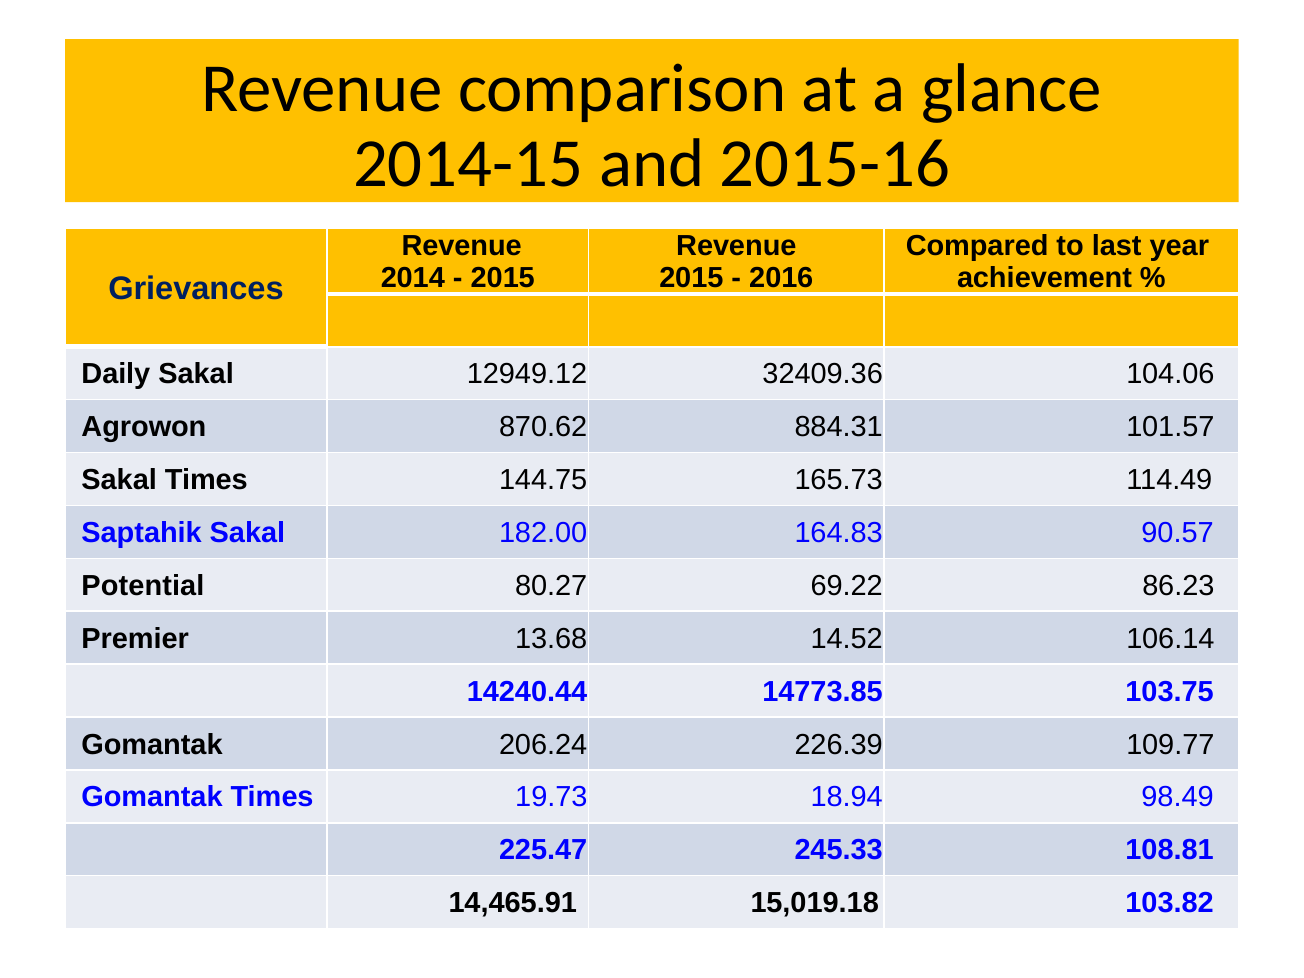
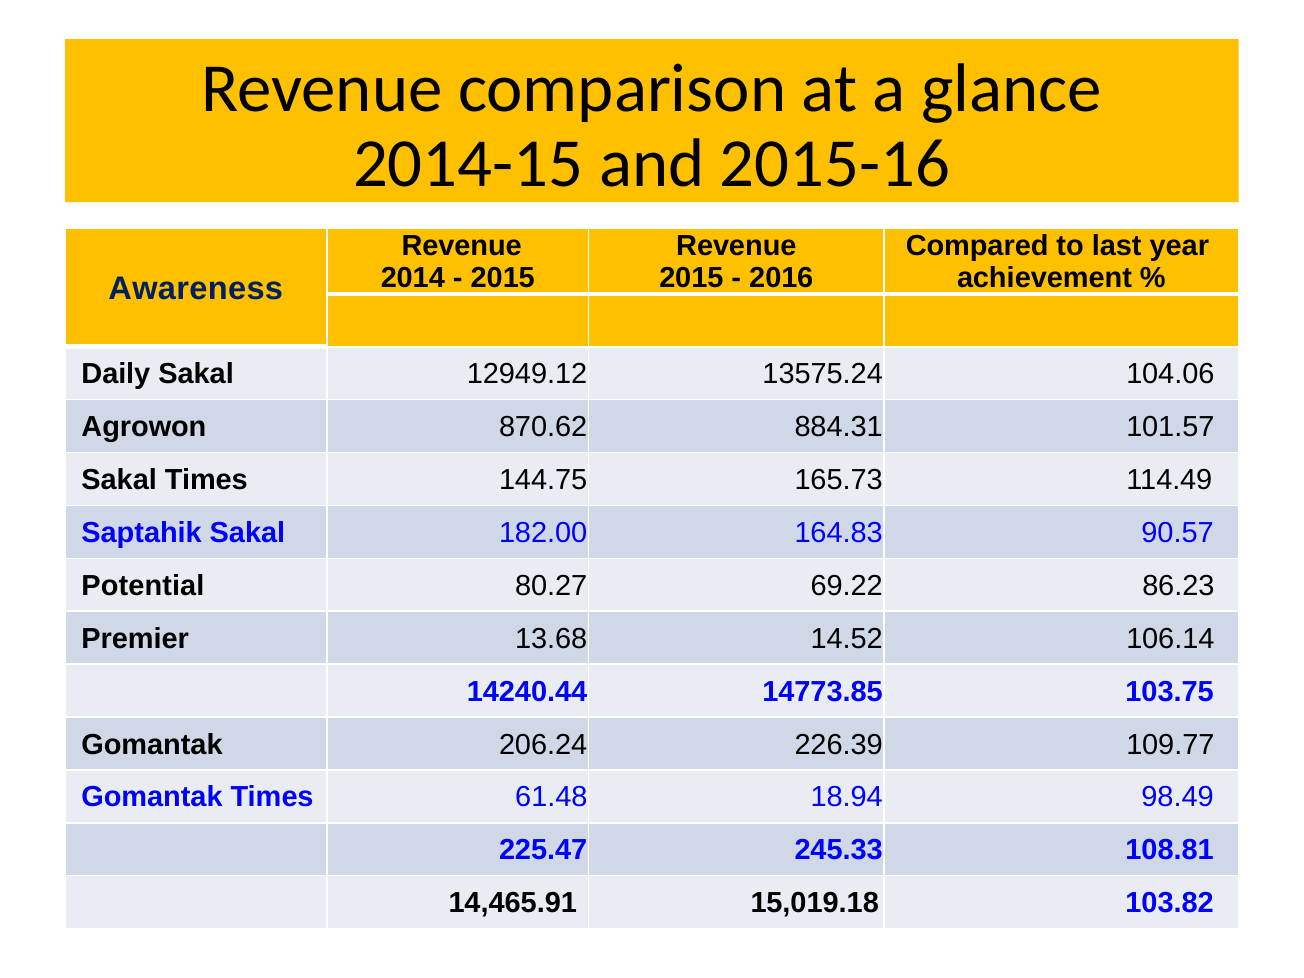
Grievances: Grievances -> Awareness
32409.36: 32409.36 -> 13575.24
19.73: 19.73 -> 61.48
